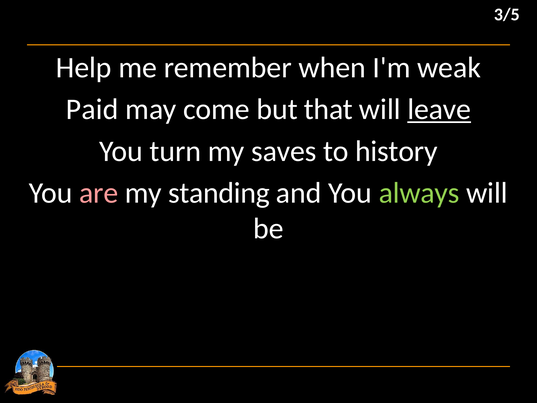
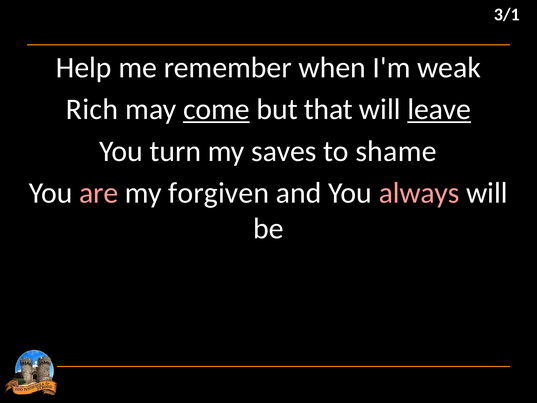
3/5: 3/5 -> 3/1
Paid: Paid -> Rich
come underline: none -> present
history: history -> shame
standing: standing -> forgiven
always colour: light green -> pink
